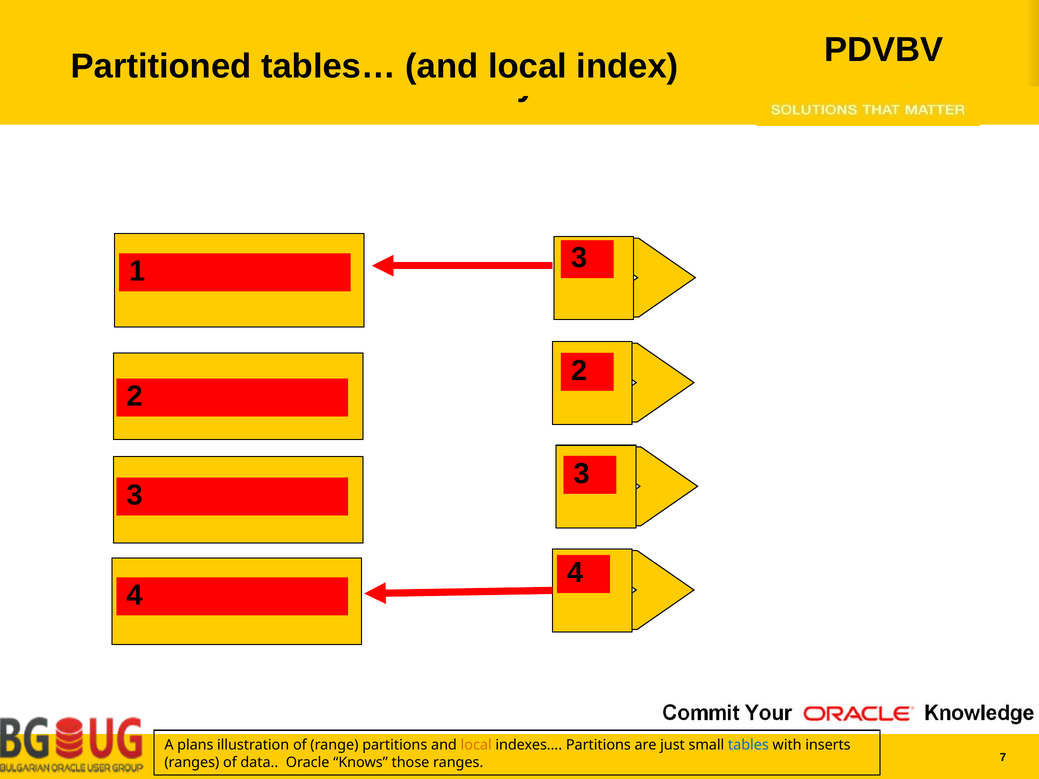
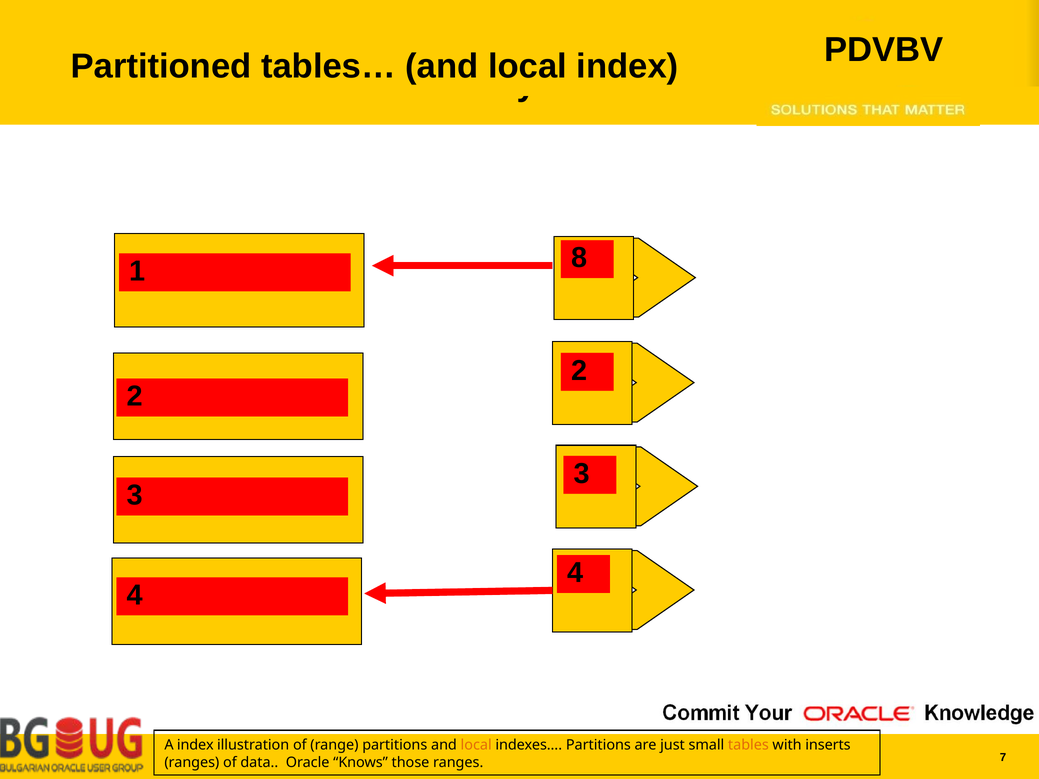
1 3: 3 -> 8
A plans: plans -> index
tables colour: blue -> orange
